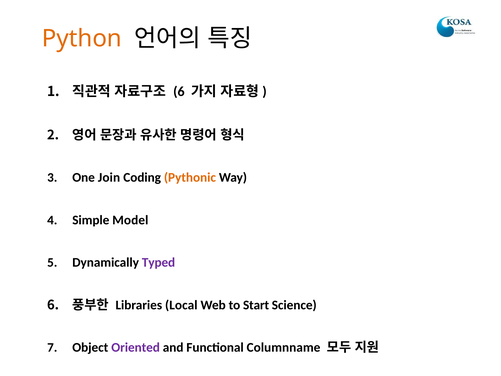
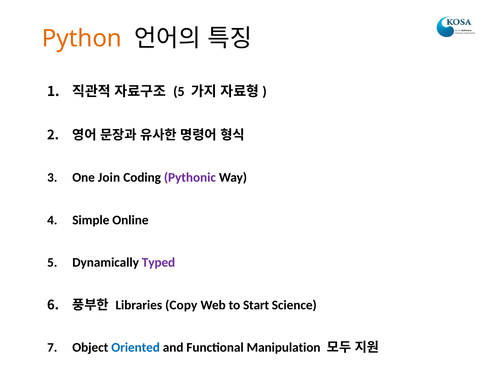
6 at (179, 91): 6 -> 5
Pythonic colour: orange -> purple
Model: Model -> Online
Local: Local -> Copy
Oriented colour: purple -> blue
Columnname: Columnname -> Manipulation
